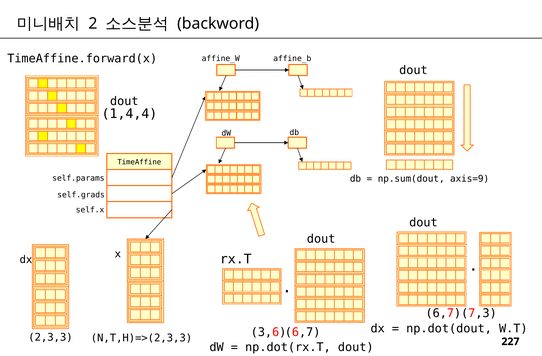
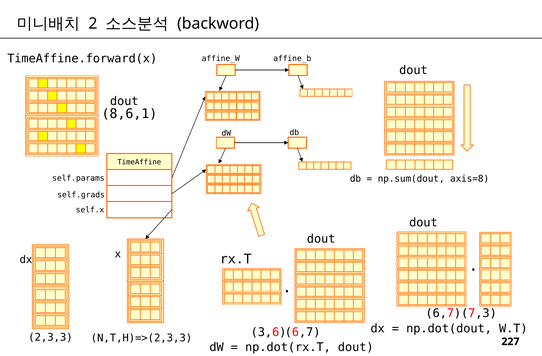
1,4,4: 1,4,4 -> 8,6,1
axis=9: axis=9 -> axis=8
